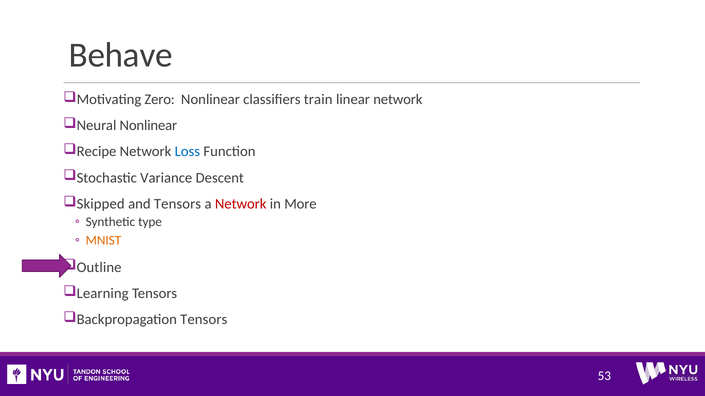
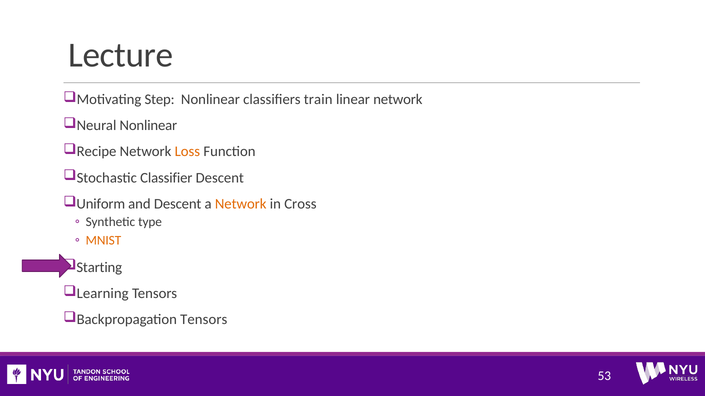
Behave: Behave -> Lecture
Zero: Zero -> Step
Loss colour: blue -> orange
Variance: Variance -> Classifier
Skipped: Skipped -> Uniform
and Tensors: Tensors -> Descent
Network at (241, 204) colour: red -> orange
More: More -> Cross
Outline: Outline -> Starting
